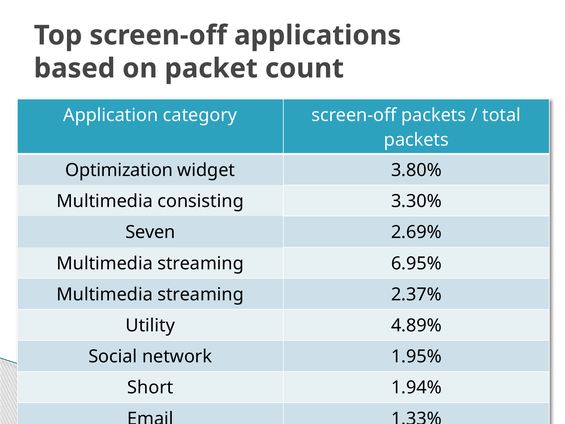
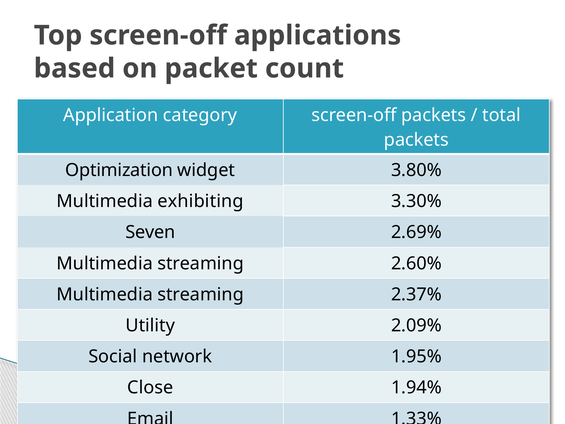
consisting: consisting -> exhibiting
6.95%: 6.95% -> 2.60%
4.89%: 4.89% -> 2.09%
Short: Short -> Close
